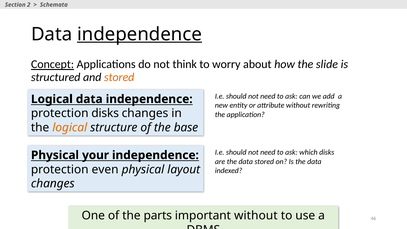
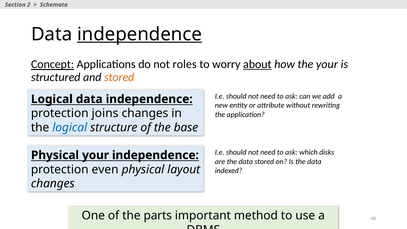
think: think -> roles
about underline: none -> present
the slide: slide -> your
protection disks: disks -> joins
logical at (70, 128) colour: orange -> blue
important without: without -> method
